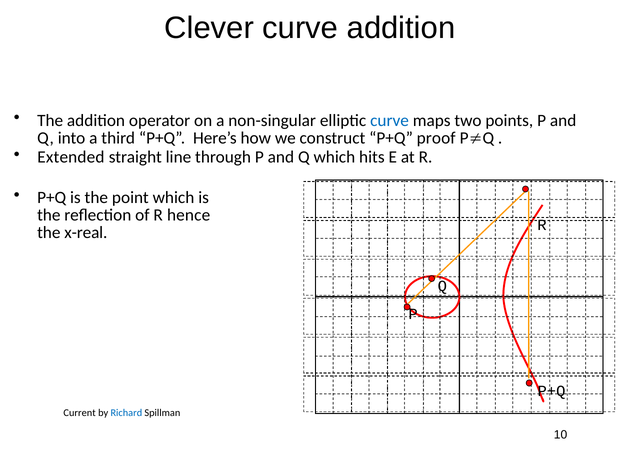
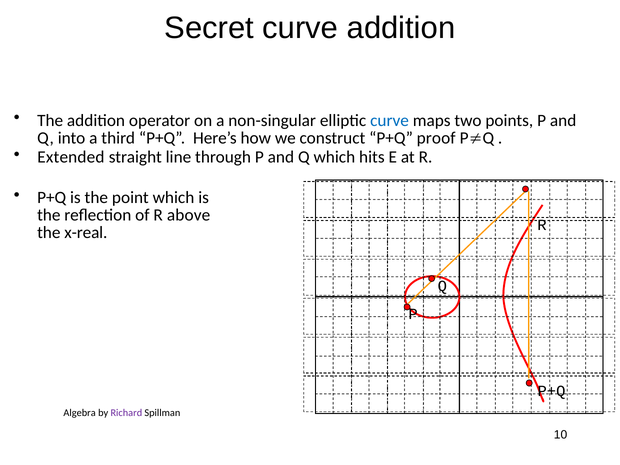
Clever: Clever -> Secret
hence: hence -> above
Current: Current -> Algebra
Richard colour: blue -> purple
